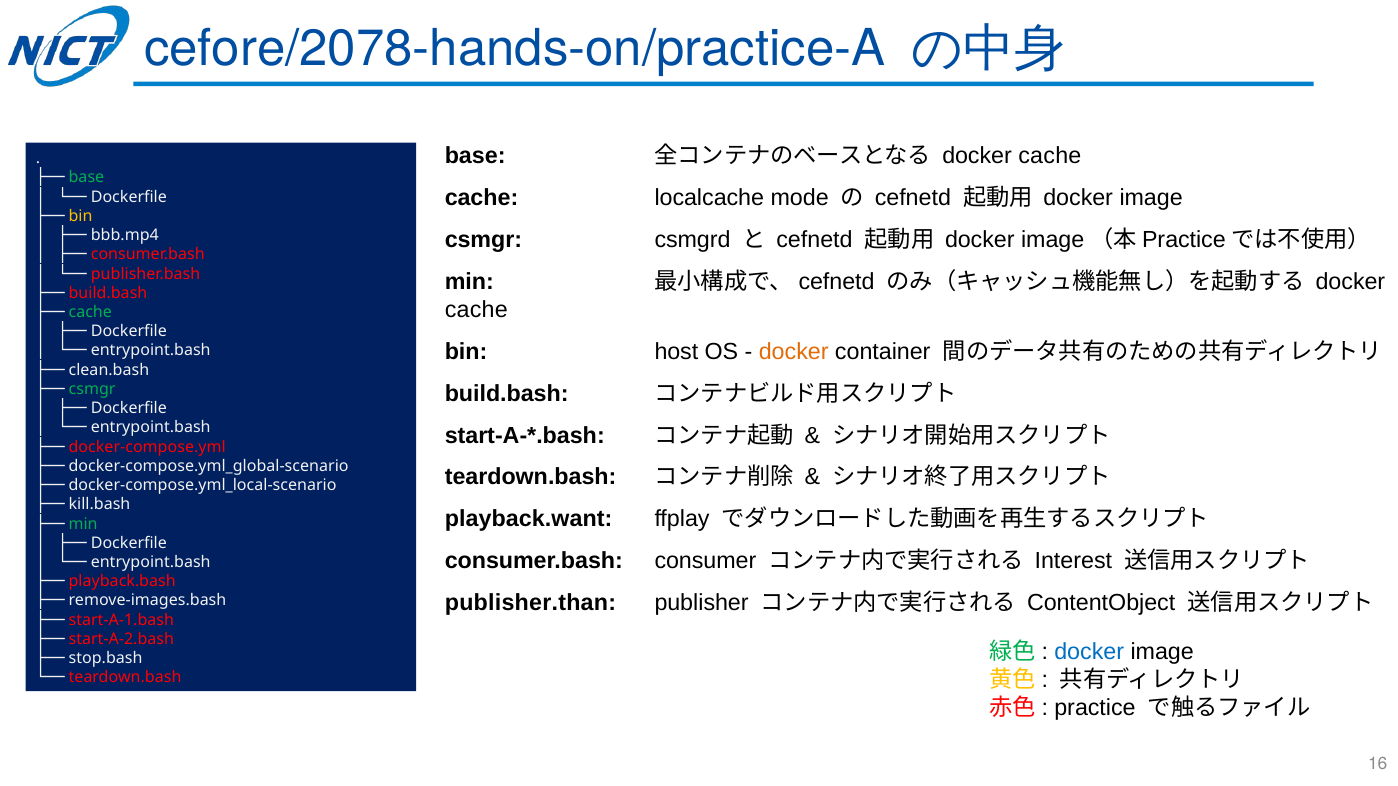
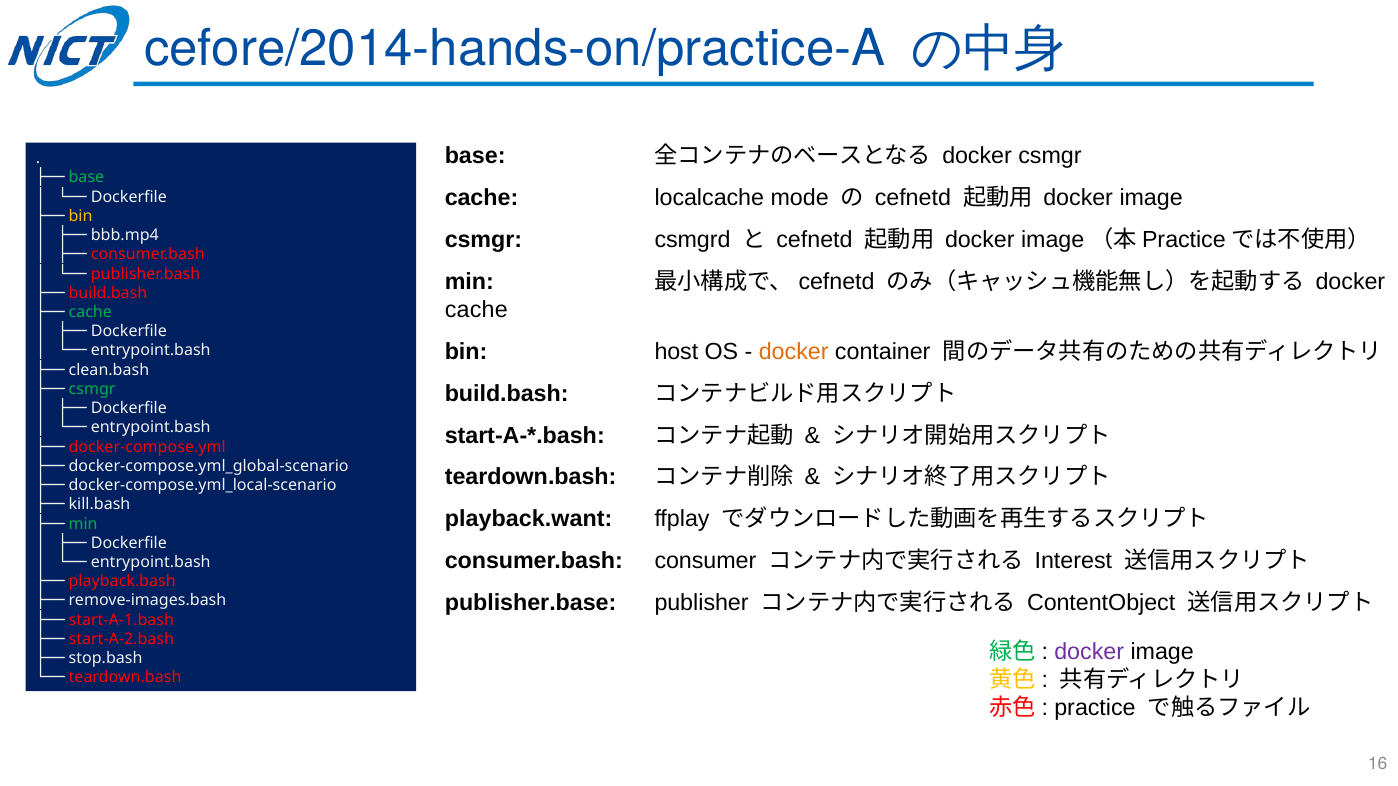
cefore/2078-hands-on/practice-A: cefore/2078-hands-on/practice-A -> cefore/2014-hands-on/practice-A
cache at (1050, 156): cache -> csmgr
publisher.than: publisher.than -> publisher.base
docker at (1089, 652) colour: blue -> purple
